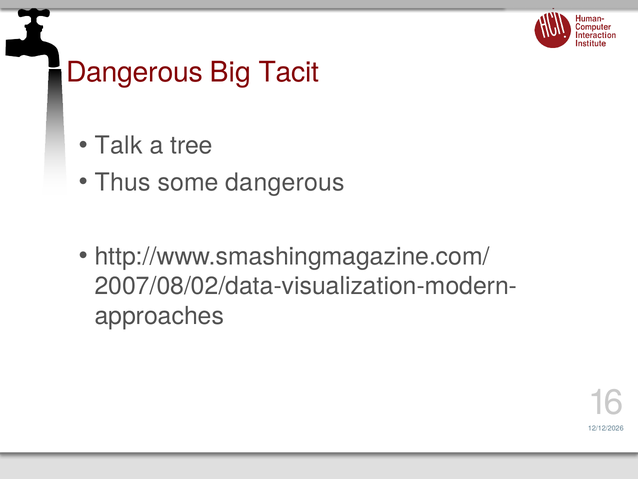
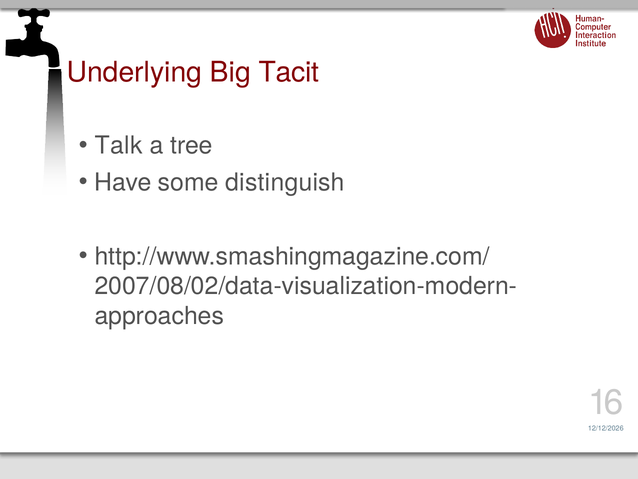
Dangerous at (134, 72): Dangerous -> Underlying
Thus: Thus -> Have
some dangerous: dangerous -> distinguish
